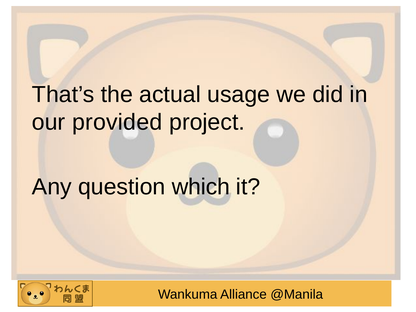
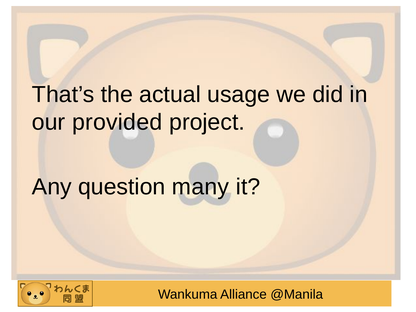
which: which -> many
